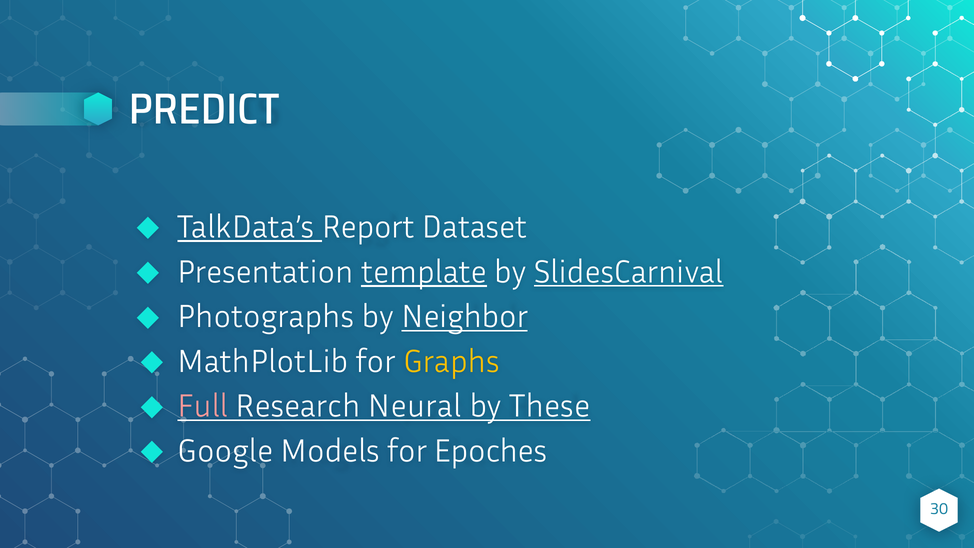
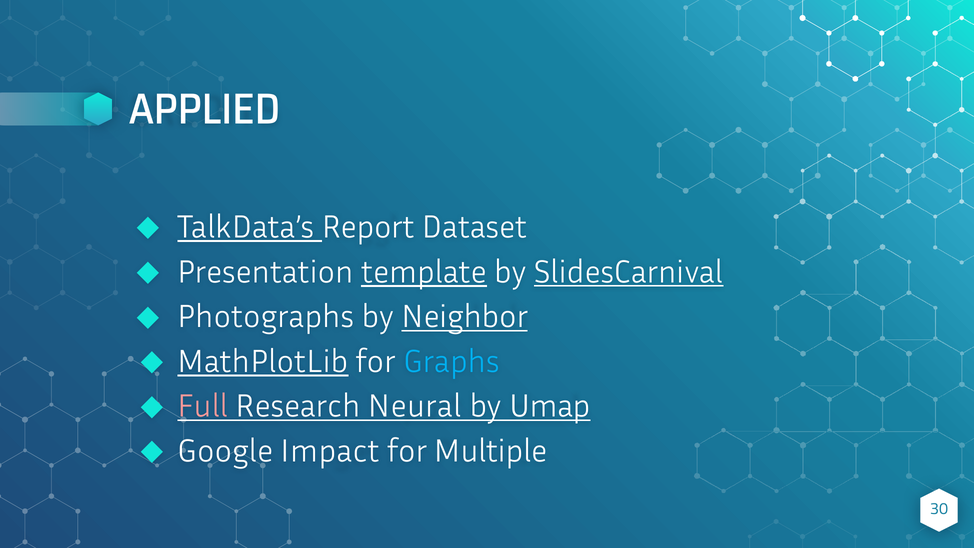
PREDICT: PREDICT -> APPLIED
MathPlotLib underline: none -> present
Graphs colour: yellow -> light blue
These: These -> Umap
Models: Models -> Impact
Epoches: Epoches -> Multiple
